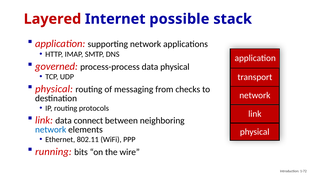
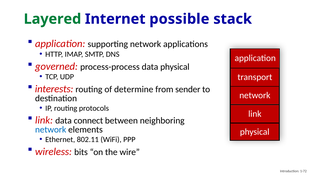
Layered colour: red -> green
physical at (54, 89): physical -> interests
messaging: messaging -> determine
checks: checks -> sender
running: running -> wireless
